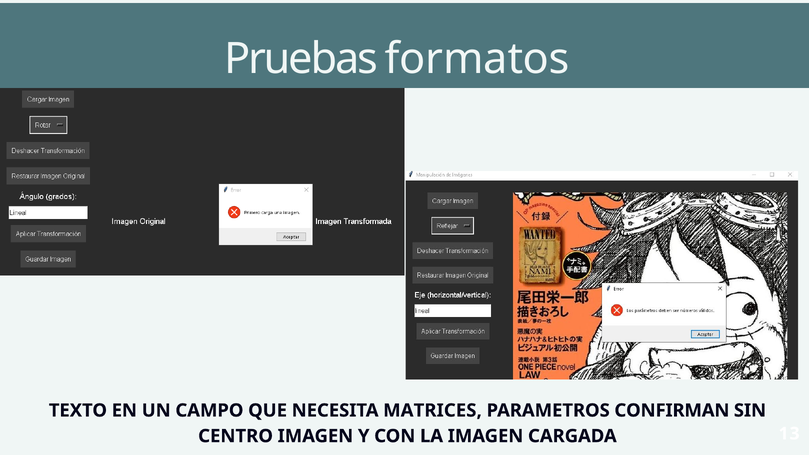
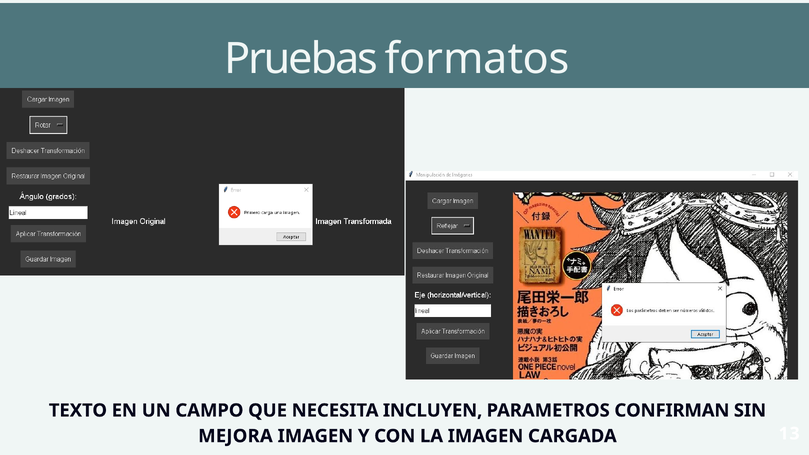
MATRICES: MATRICES -> INCLUYEN
CENTRO: CENTRO -> MEJORA
